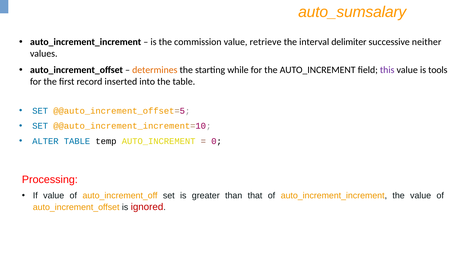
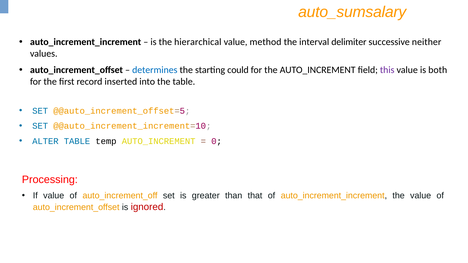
commission: commission -> hierarchical
retrieve: retrieve -> method
determines colour: orange -> blue
while: while -> could
tools: tools -> both
